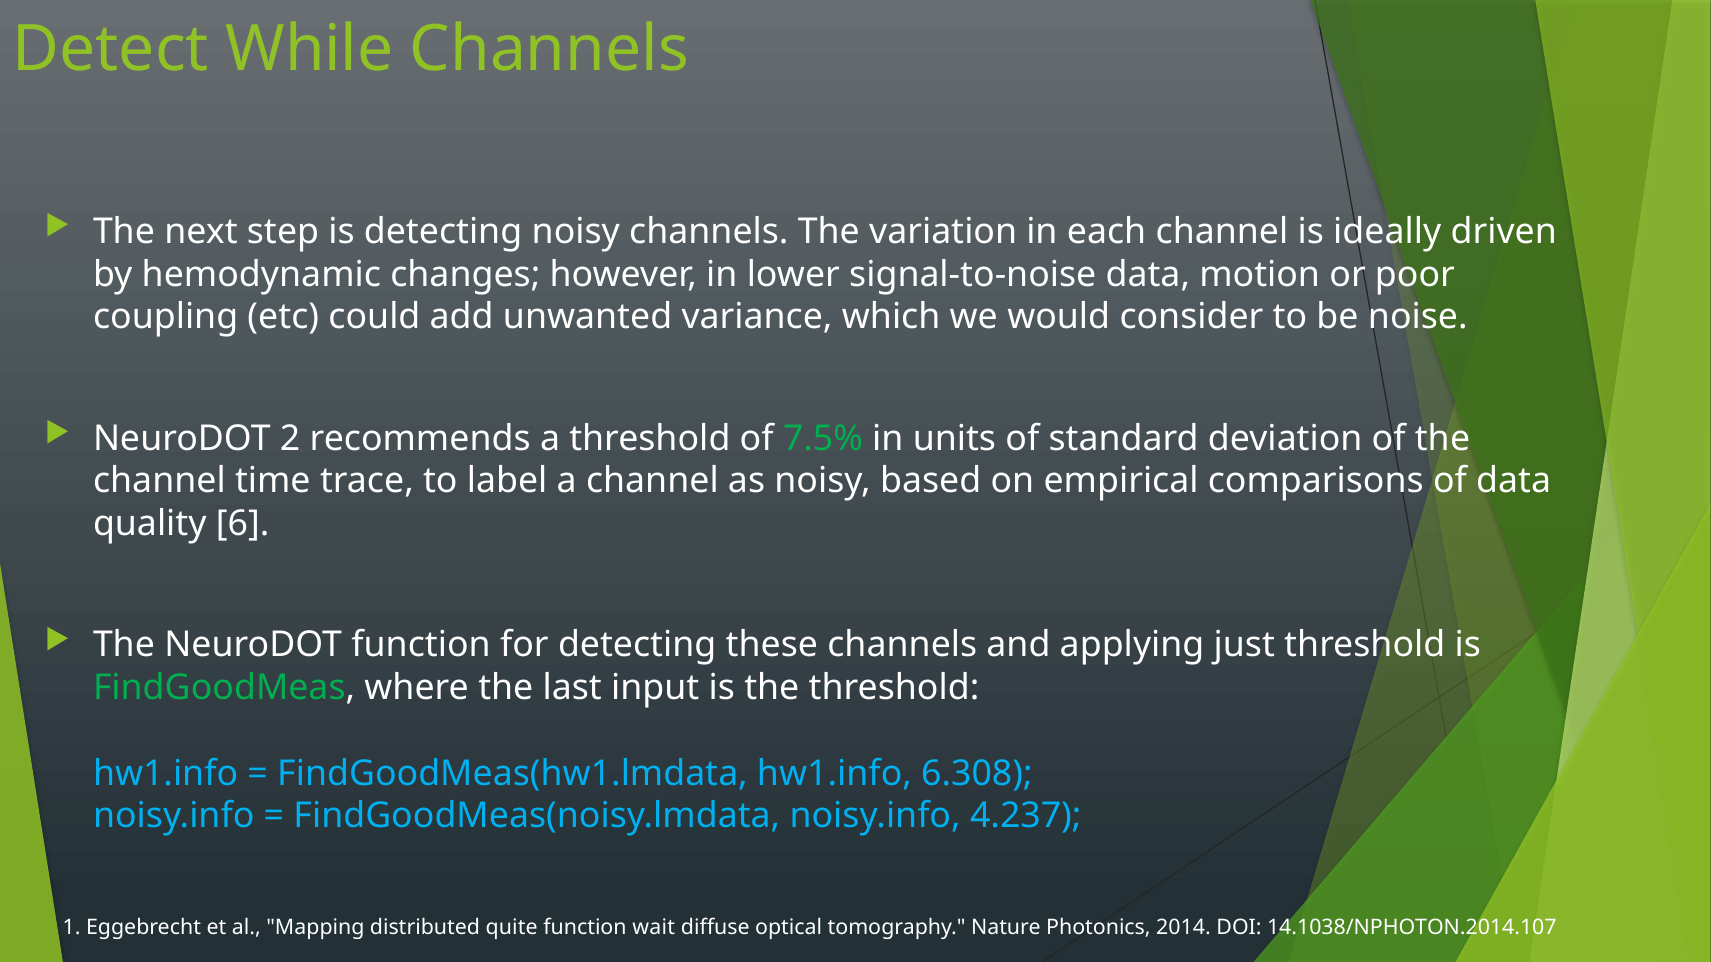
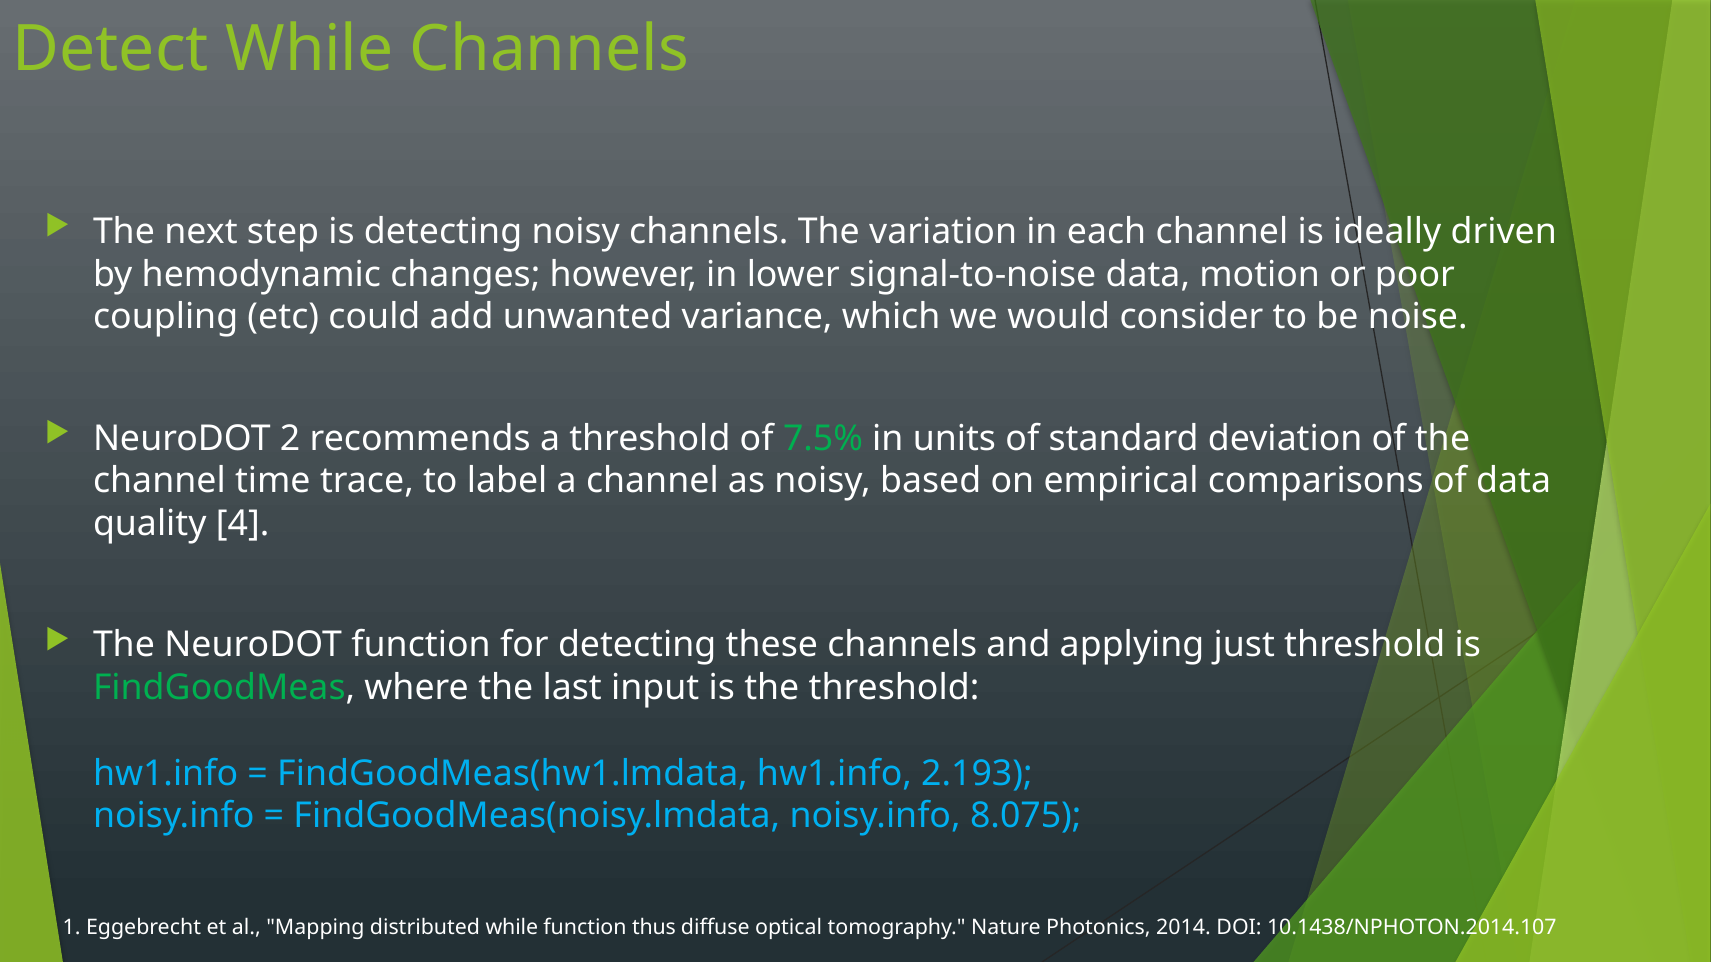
6: 6 -> 4
6.308: 6.308 -> 2.193
4.237: 4.237 -> 8.075
distributed quite: quite -> while
wait: wait -> thus
14.1038/NPHOTON.2014.107: 14.1038/NPHOTON.2014.107 -> 10.1438/NPHOTON.2014.107
